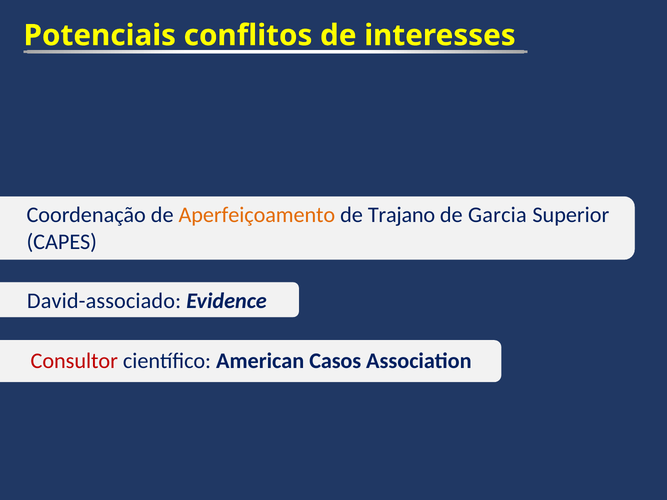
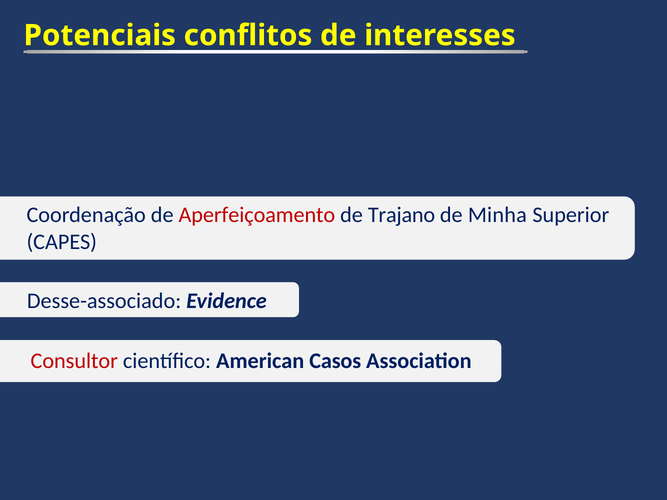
Aperfeiçoamento colour: orange -> red
Garcia: Garcia -> Minha
David-associado: David-associado -> Desse-associado
